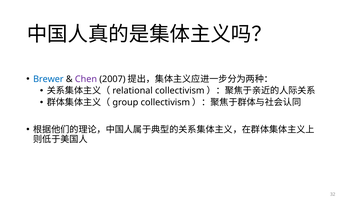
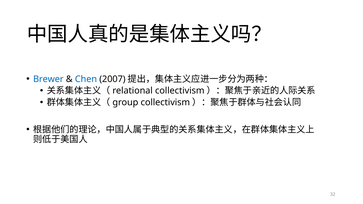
Chen colour: purple -> blue
